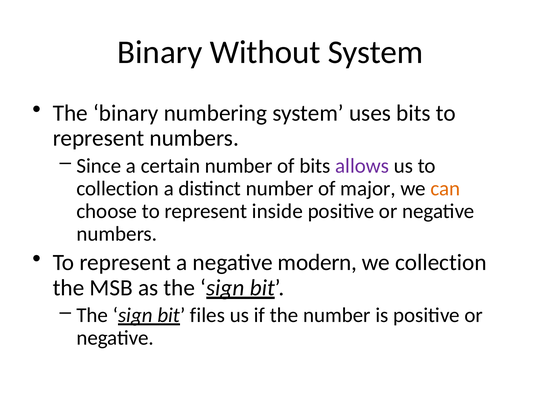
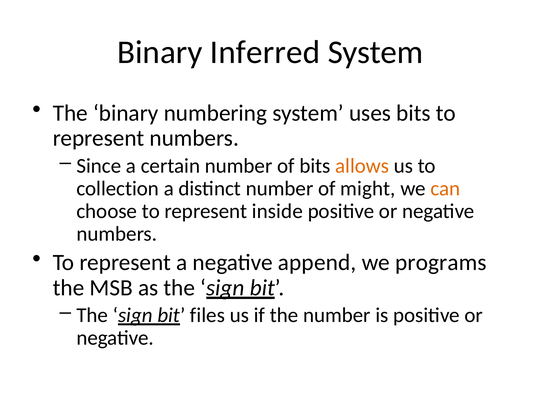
Without: Without -> Inferred
allows colour: purple -> orange
major: major -> might
modern: modern -> append
we collection: collection -> programs
